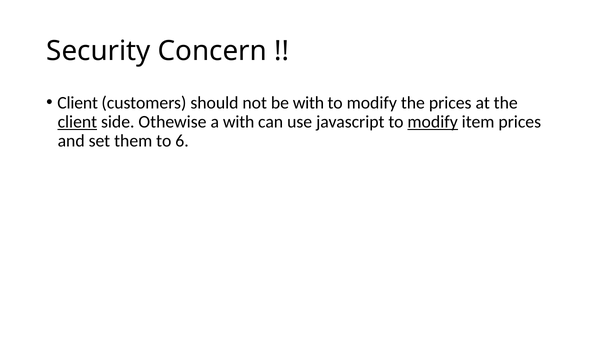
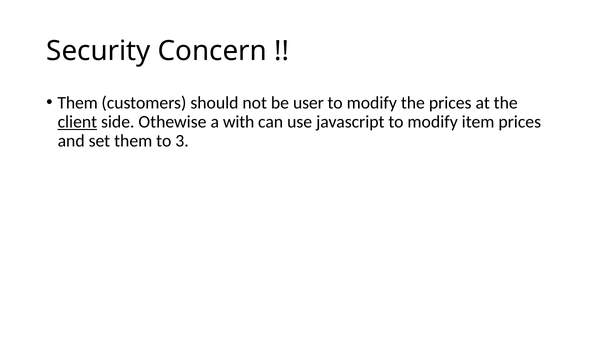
Client at (78, 103): Client -> Them
be with: with -> user
modify at (433, 122) underline: present -> none
6: 6 -> 3
